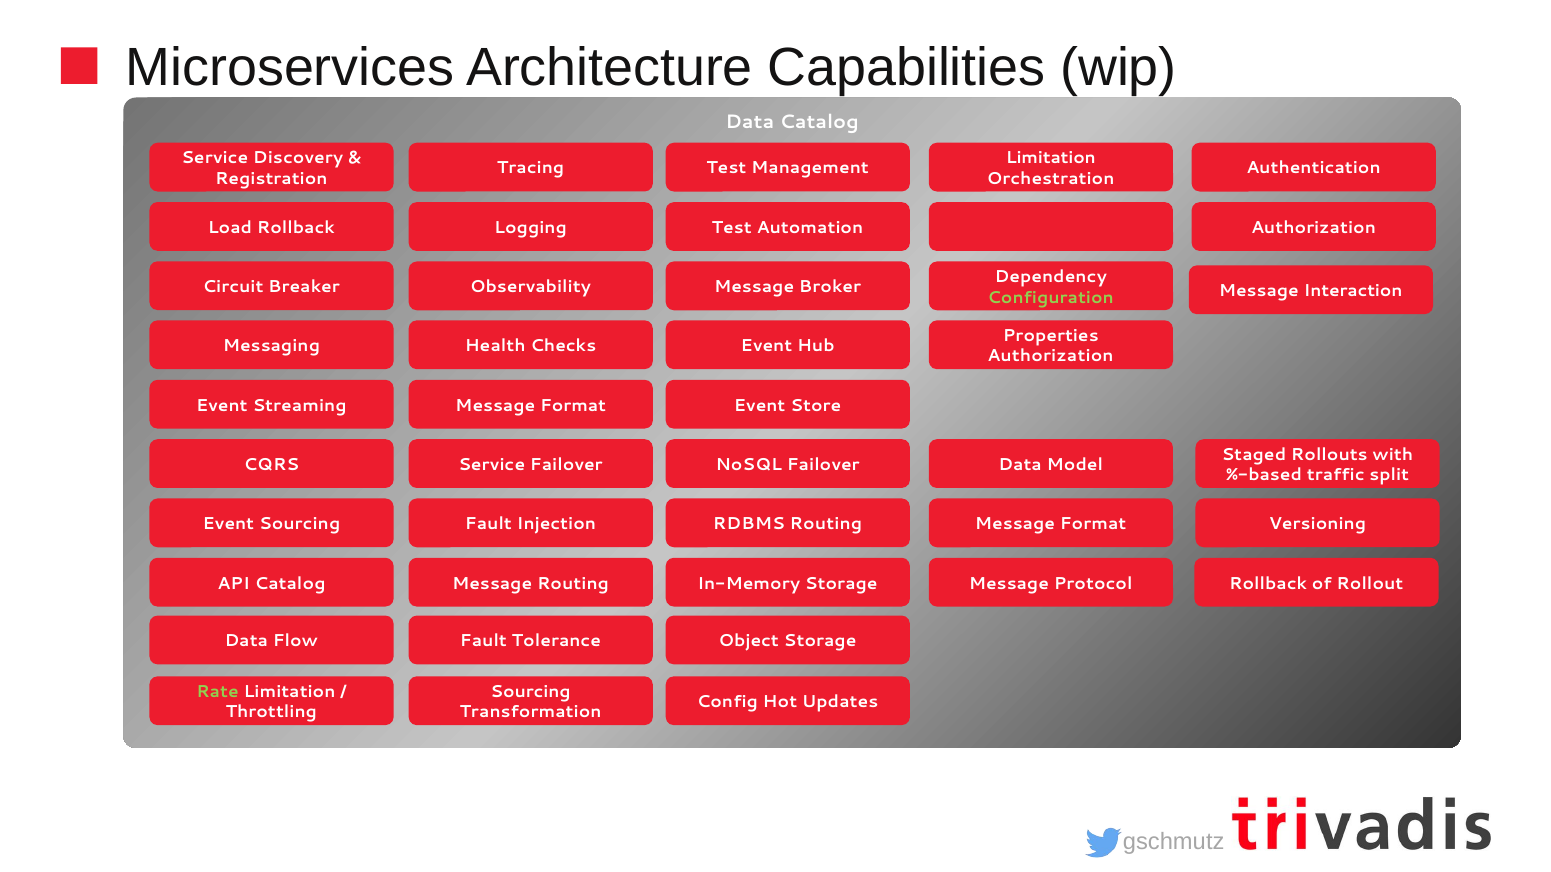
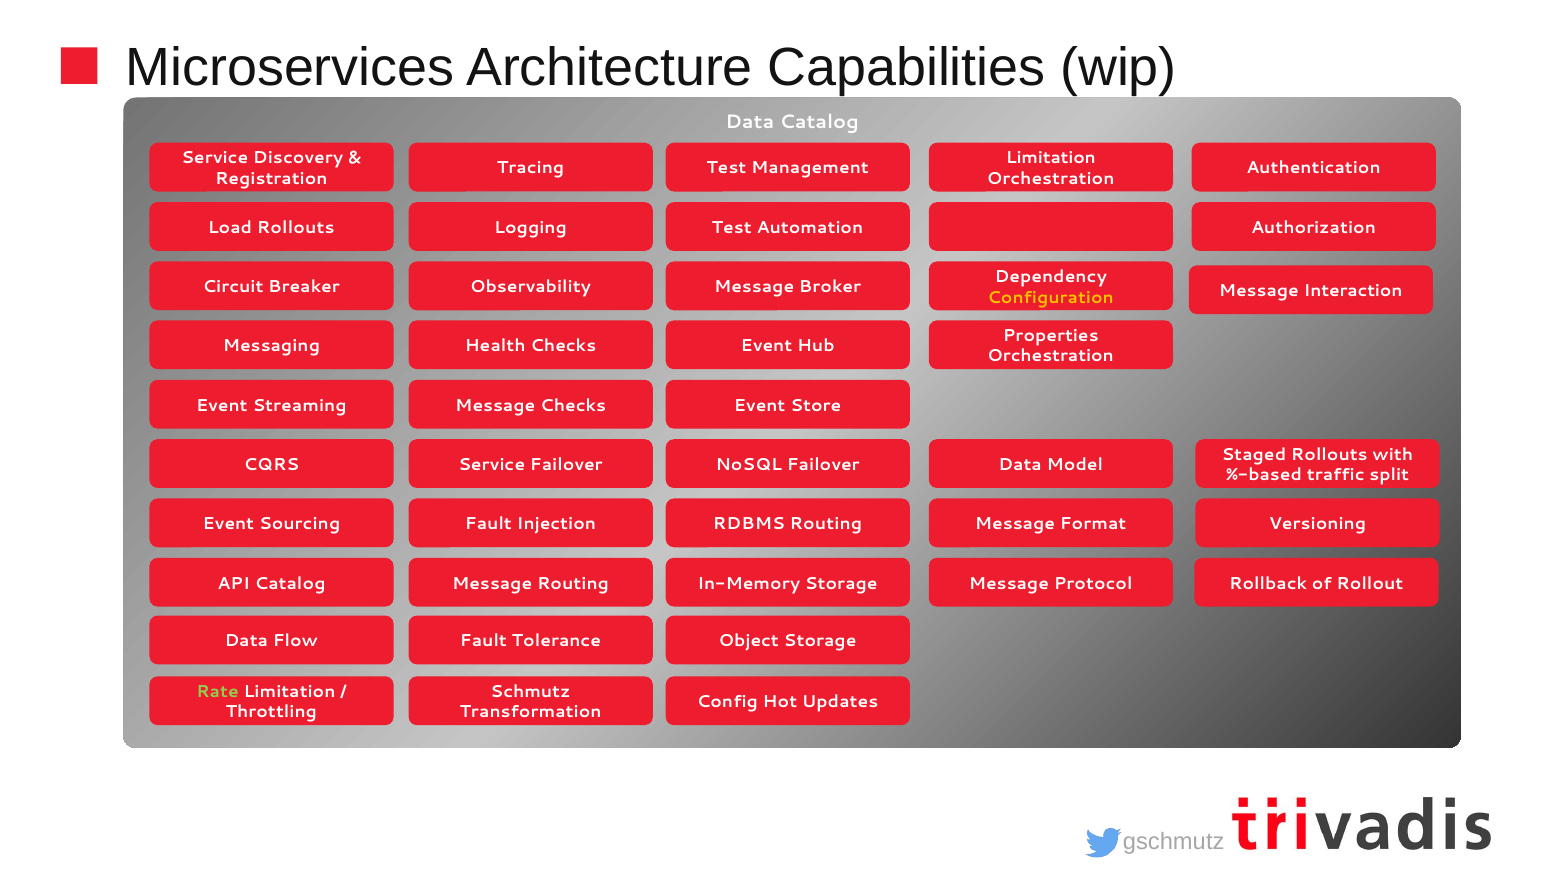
Load Rollback: Rollback -> Rollouts
Configuration colour: light green -> yellow
Authorization at (1050, 356): Authorization -> Orchestration
Format at (573, 406): Format -> Checks
Sourcing at (531, 692): Sourcing -> Schmutz
